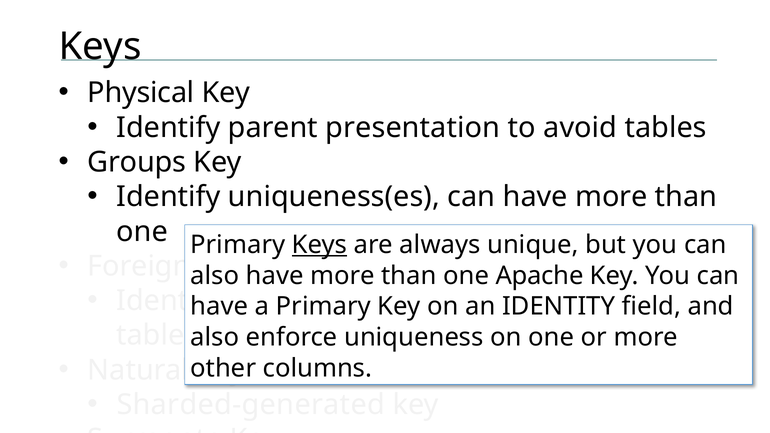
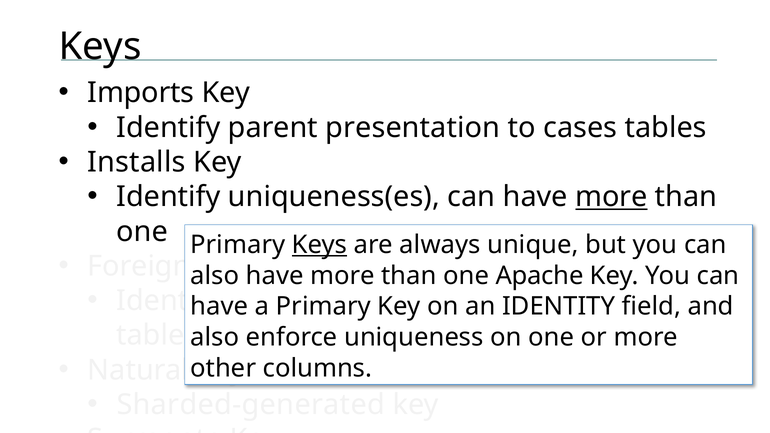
Physical: Physical -> Imports
avoid: avoid -> cases
Groups: Groups -> Installs
more at (611, 197) underline: none -> present
